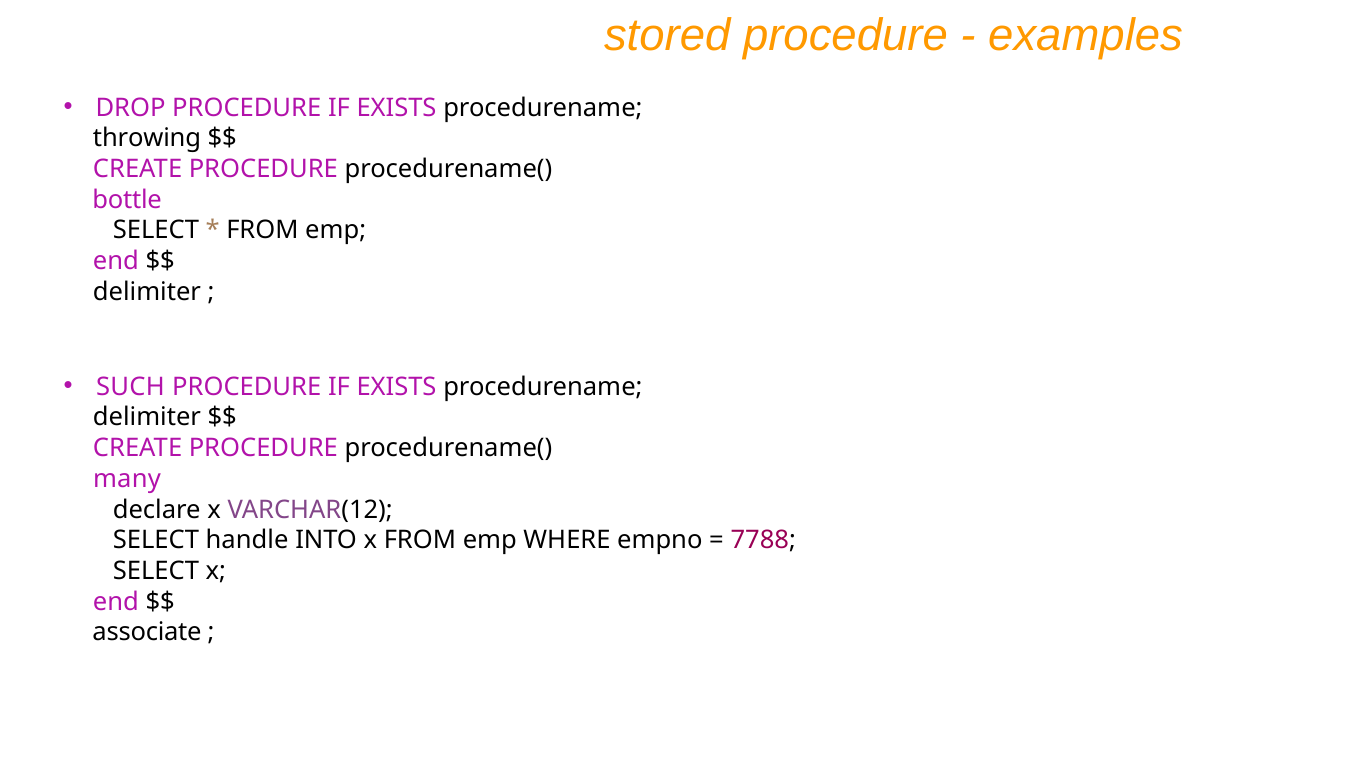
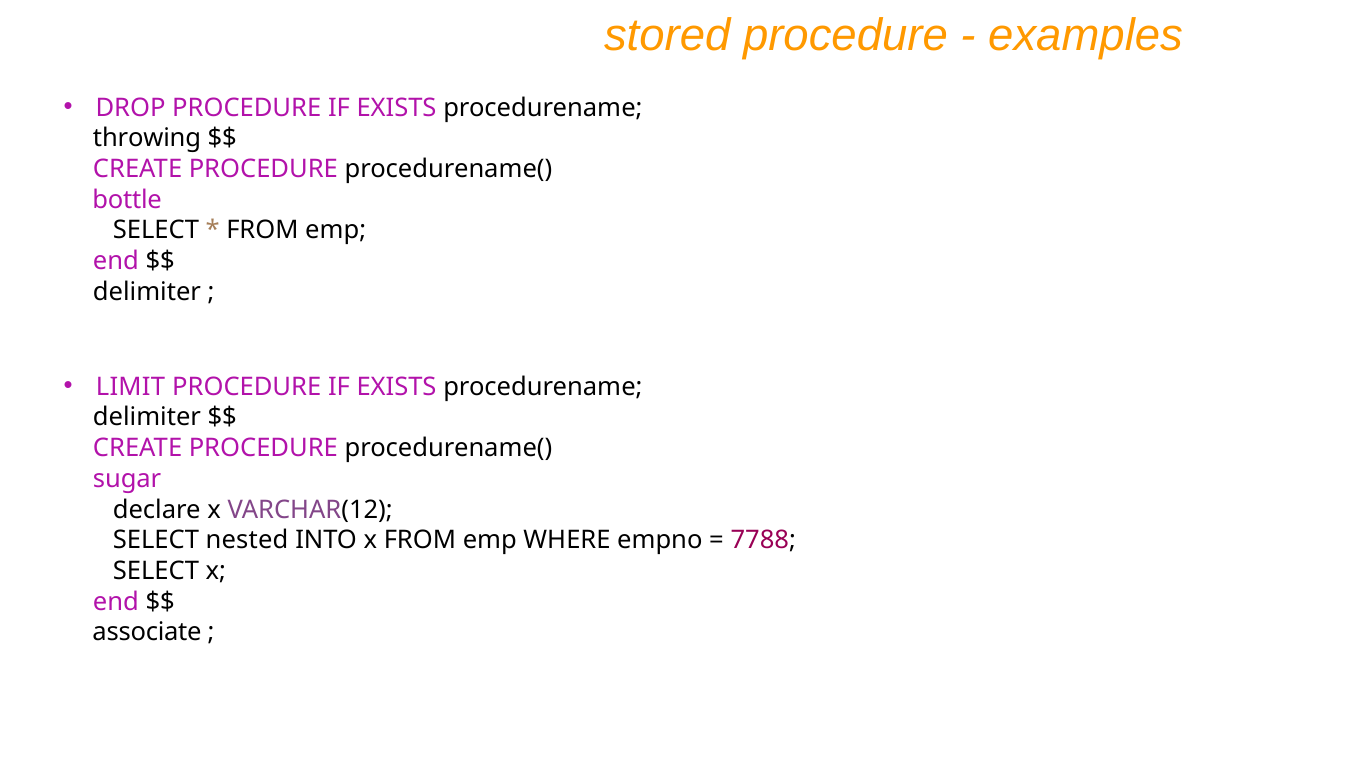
SUCH: SUCH -> LIMIT
many: many -> sugar
handle: handle -> nested
